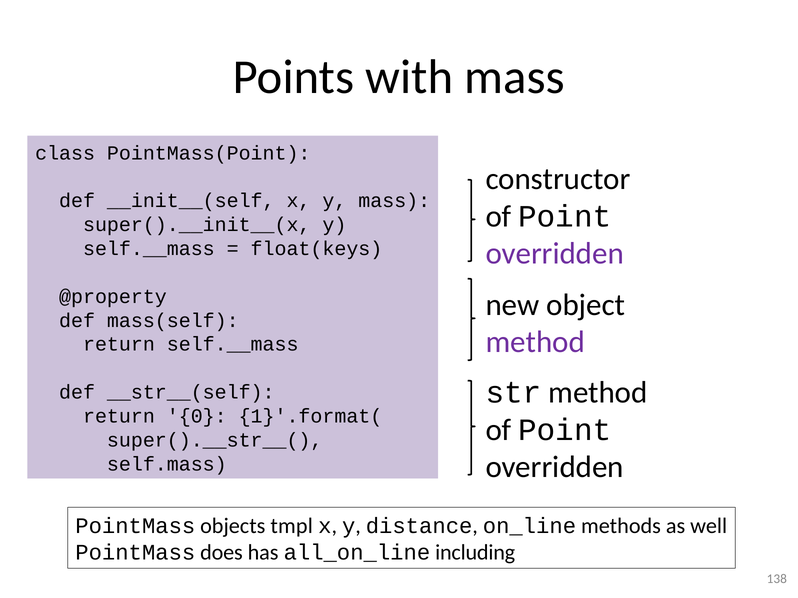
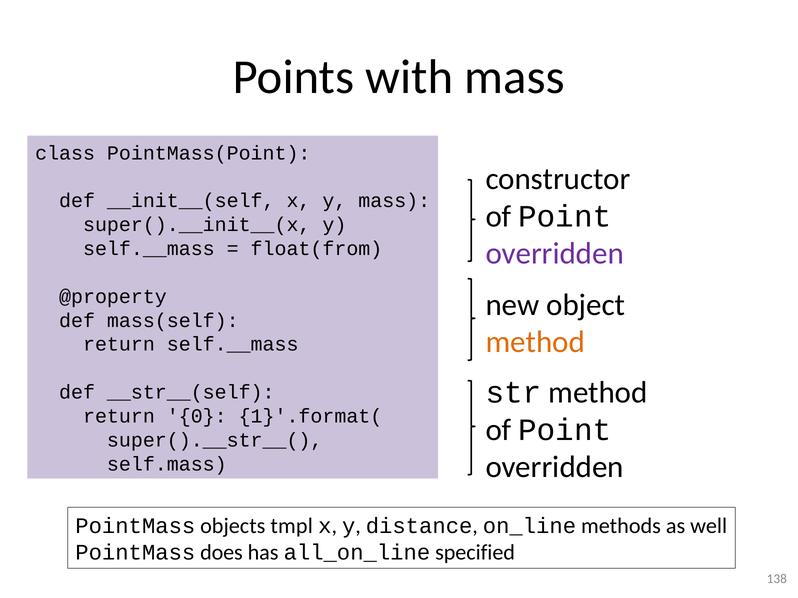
float(keys: float(keys -> float(from
method at (535, 342) colour: purple -> orange
including: including -> specified
